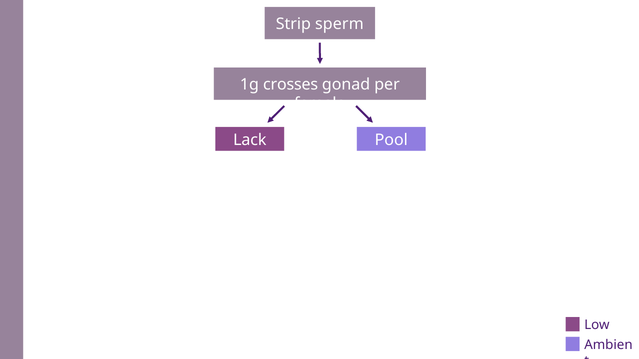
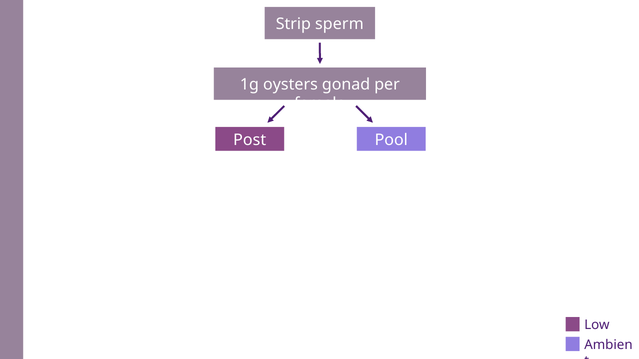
crosses: crosses -> oysters
Lack: Lack -> Post
